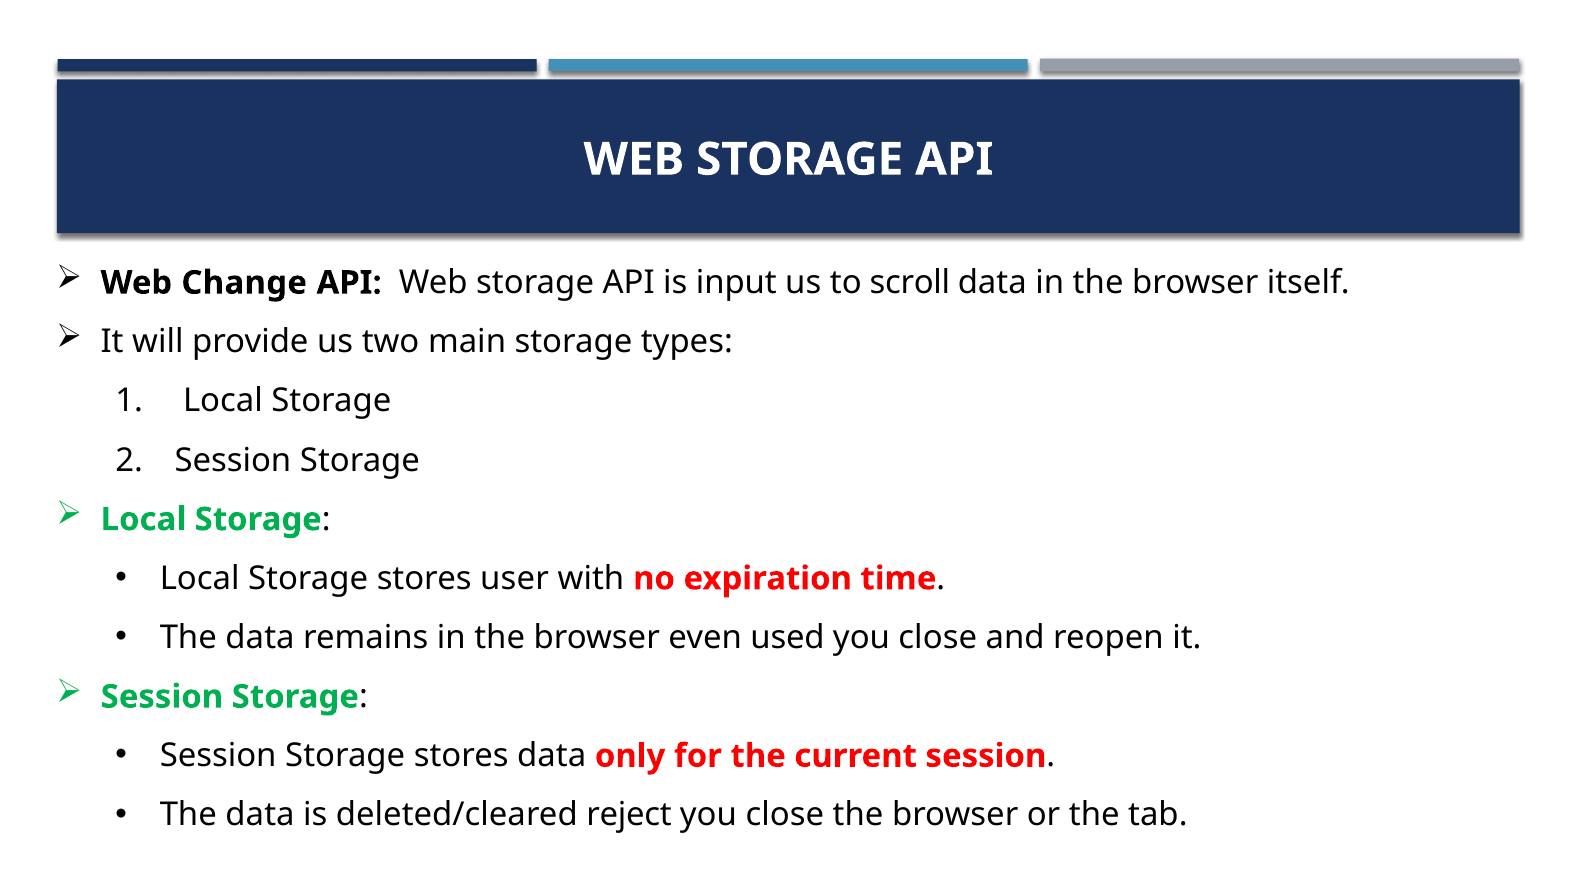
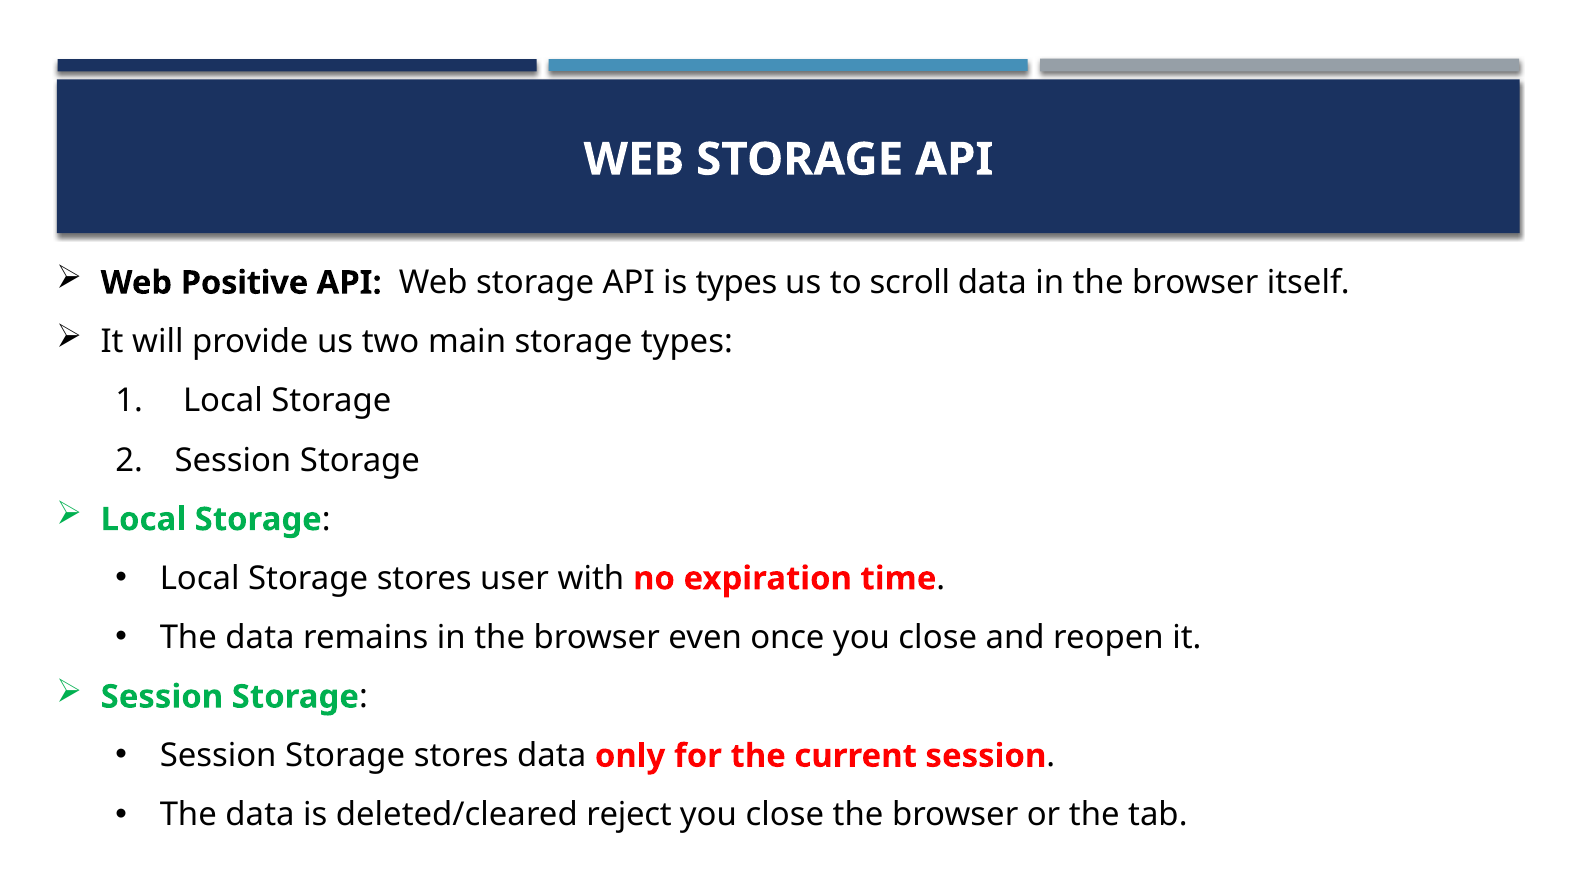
Change: Change -> Positive
is input: input -> types
used: used -> once
